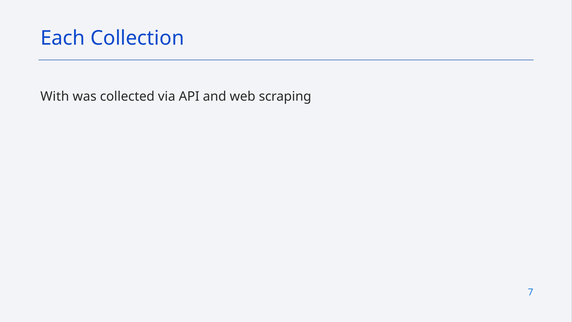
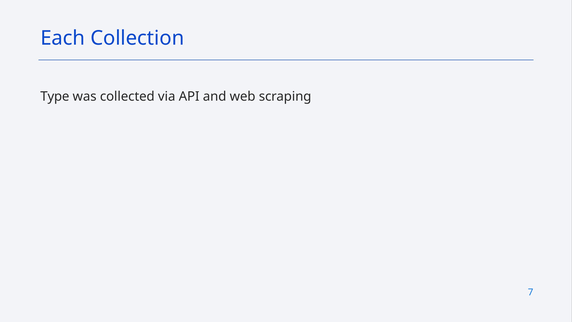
With: With -> Type
